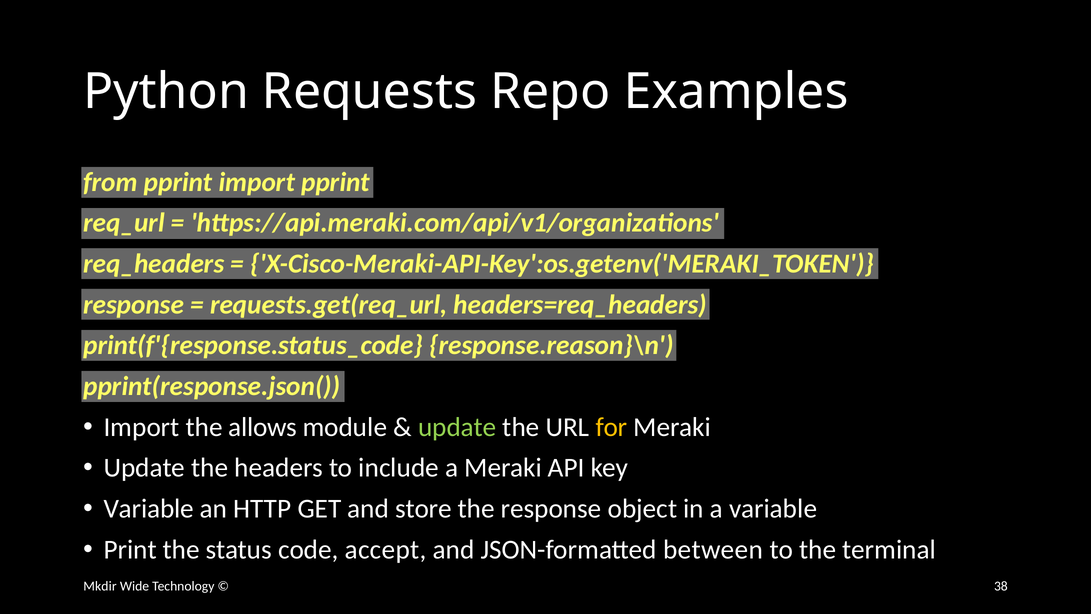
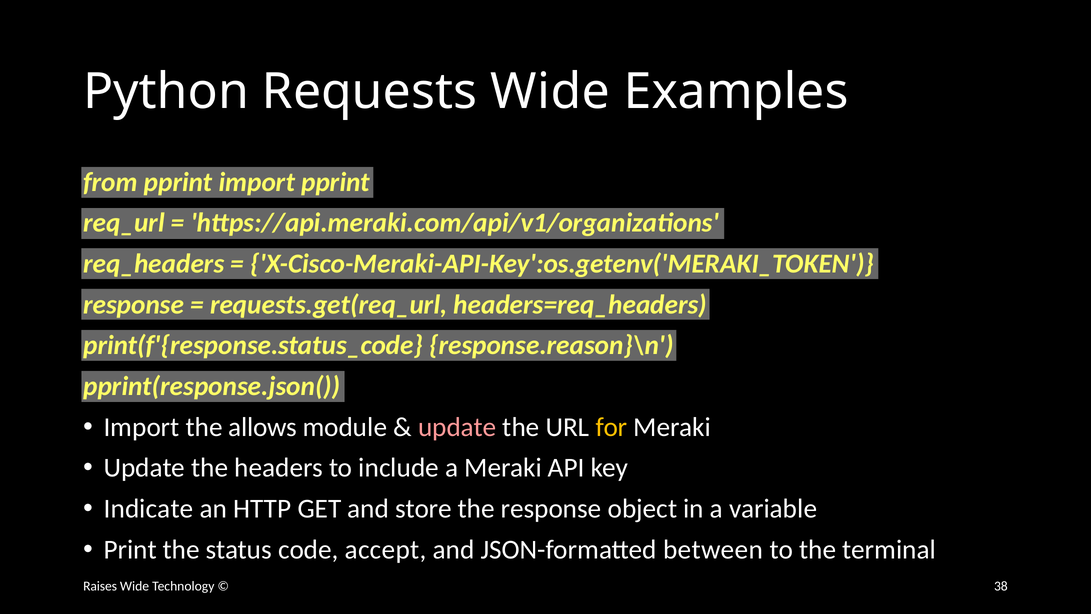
Requests Repo: Repo -> Wide
update at (457, 427) colour: light green -> pink
Variable at (149, 509): Variable -> Indicate
Mkdir: Mkdir -> Raises
